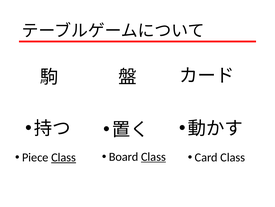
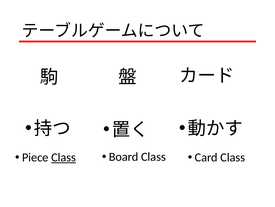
Class at (153, 156) underline: present -> none
